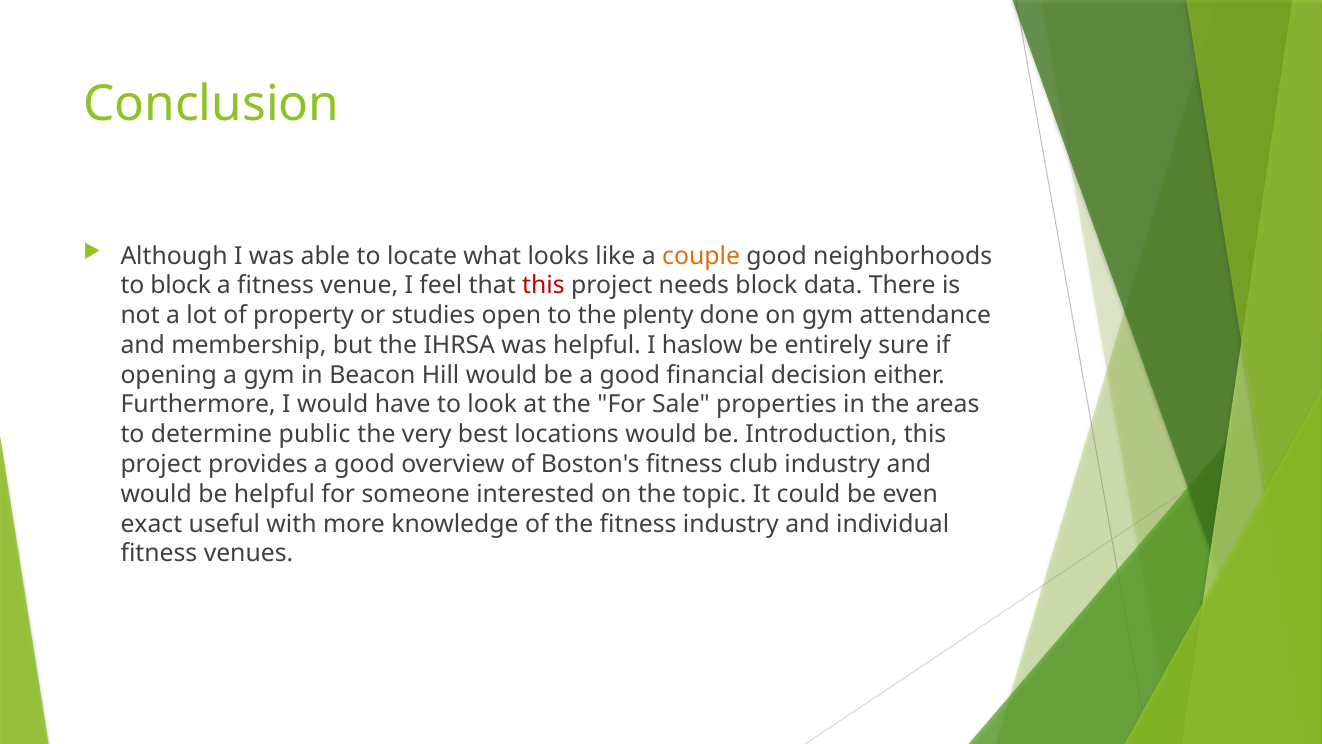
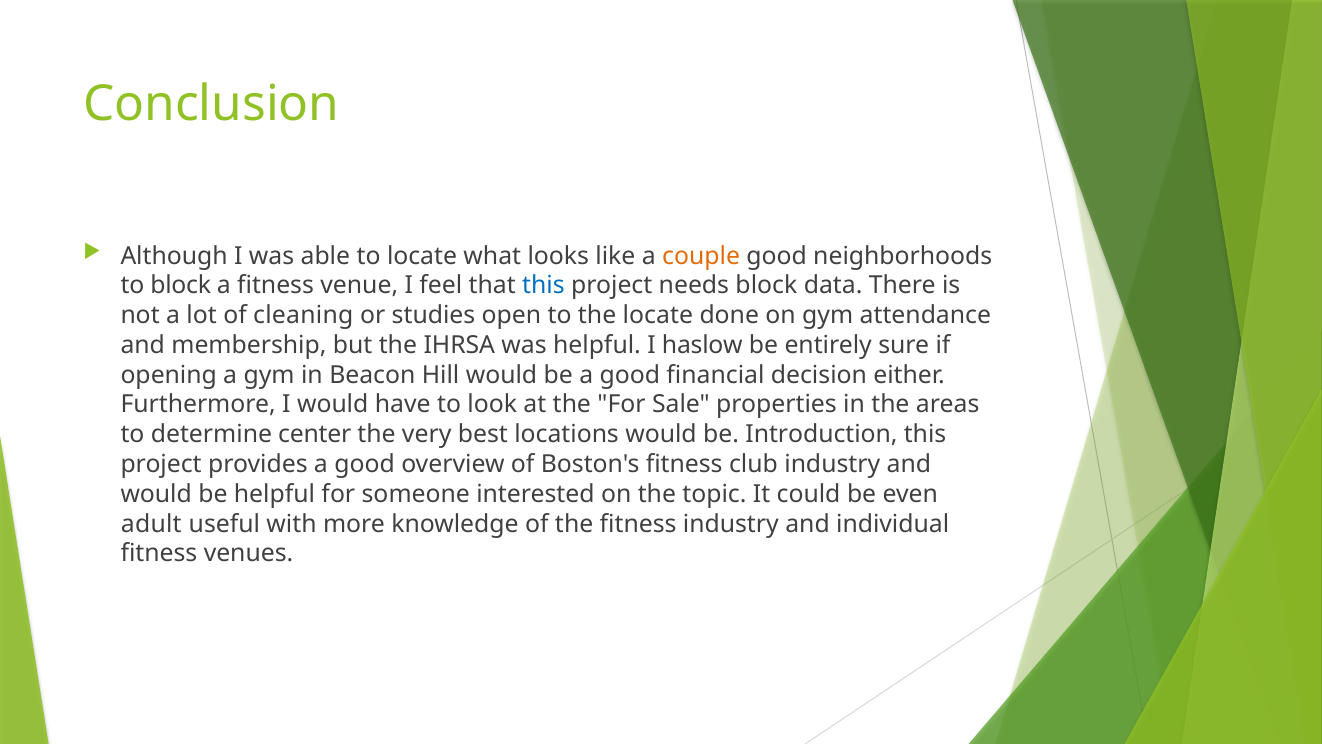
this at (543, 286) colour: red -> blue
property: property -> cleaning
the plenty: plenty -> locate
public: public -> center
exact: exact -> adult
